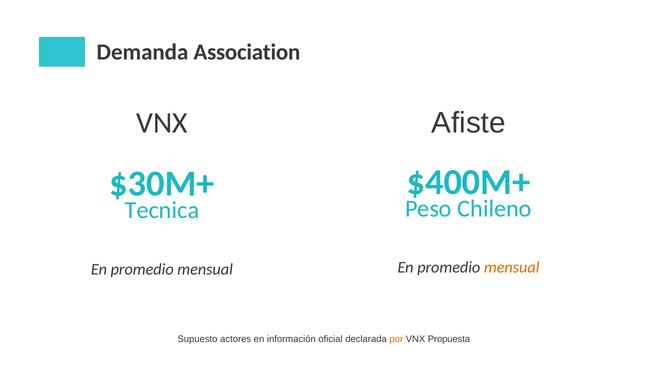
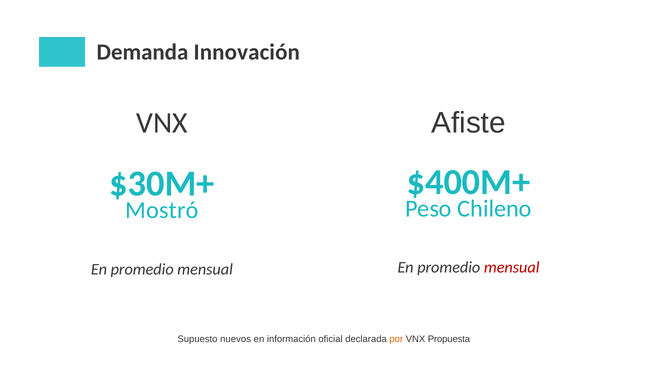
Association: Association -> Innovación
Tecnica: Tecnica -> Mostró
mensual at (512, 267) colour: orange -> red
actores: actores -> nuevos
